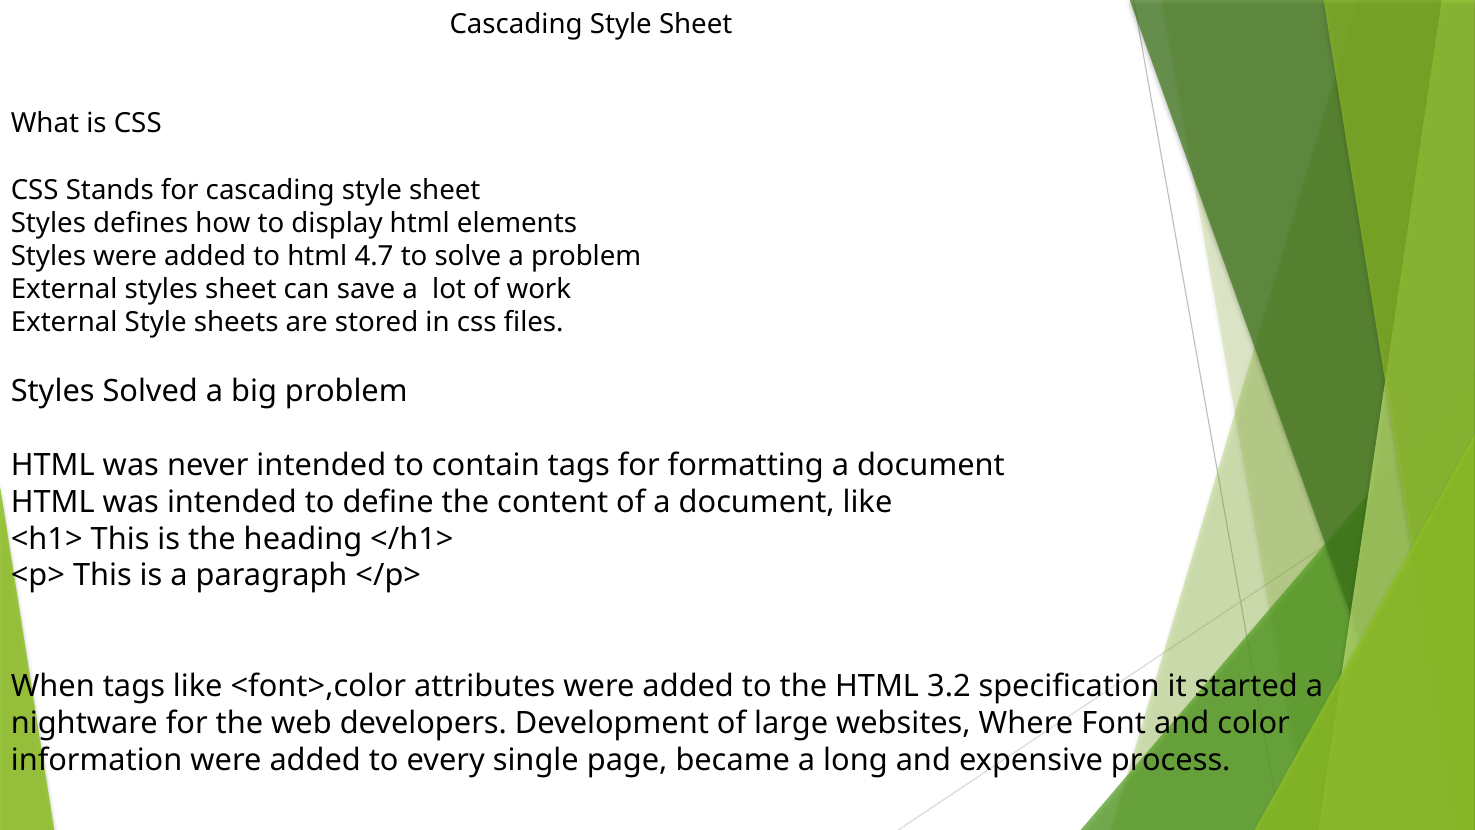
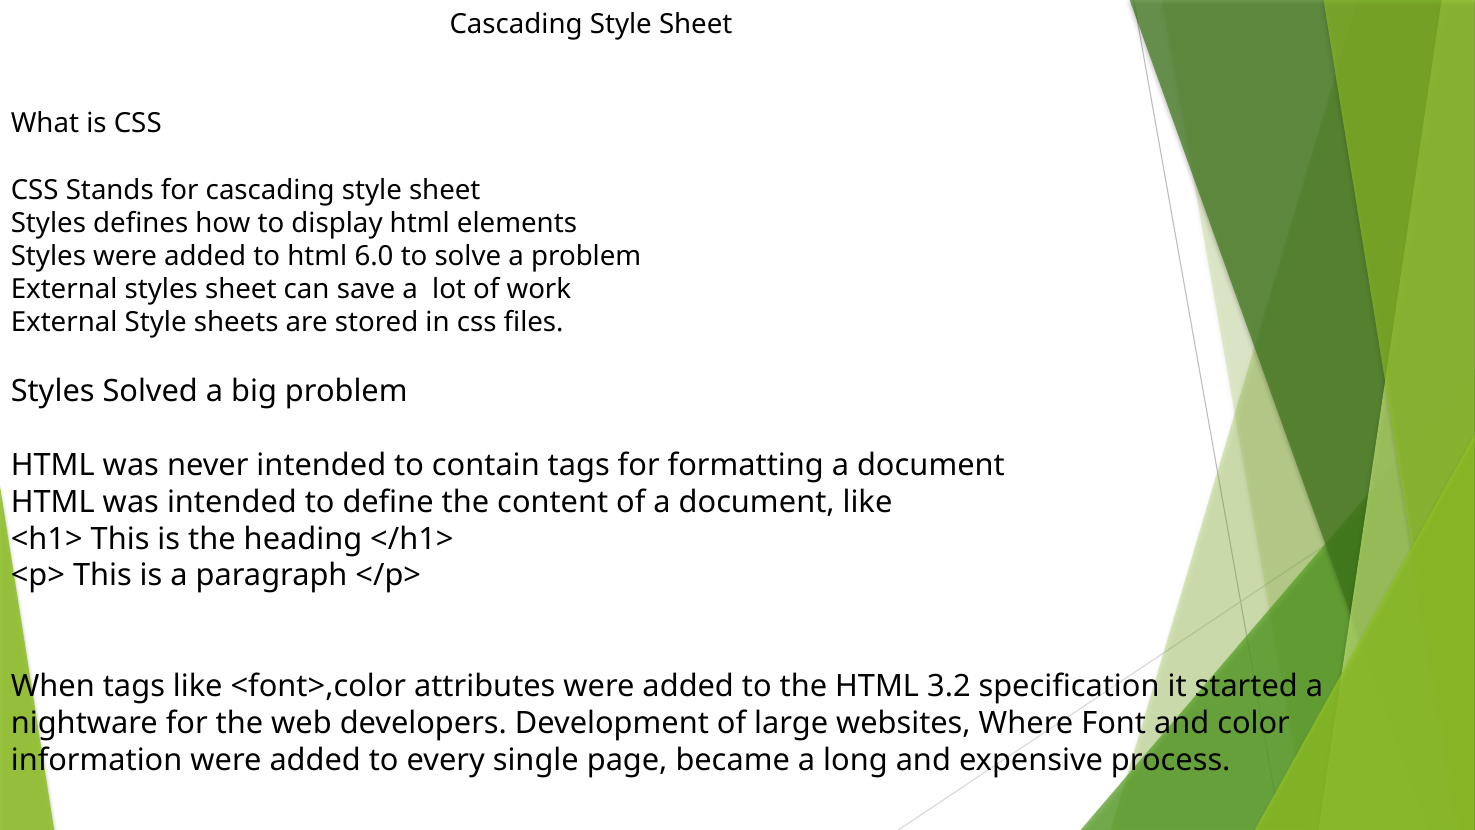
4.7: 4.7 -> 6.0
